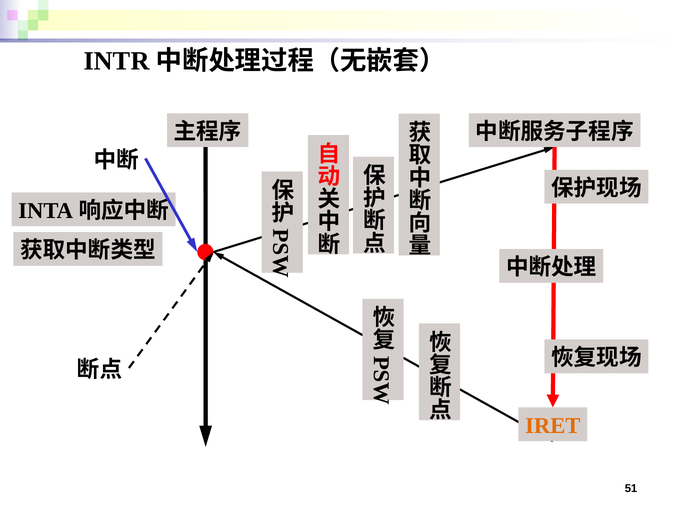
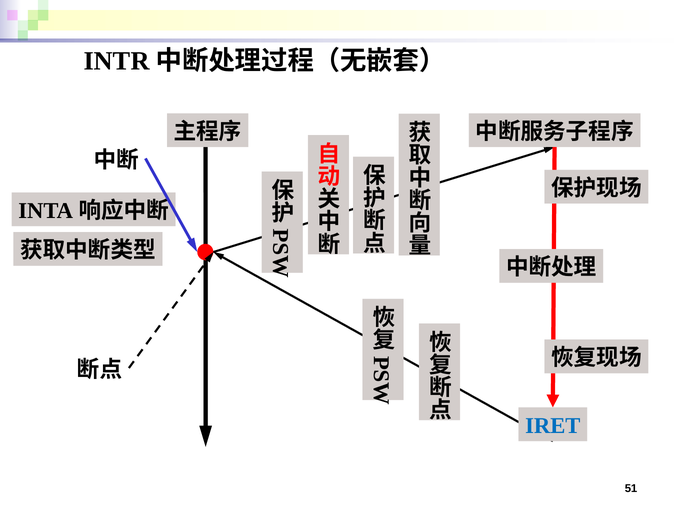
IRET colour: orange -> blue
